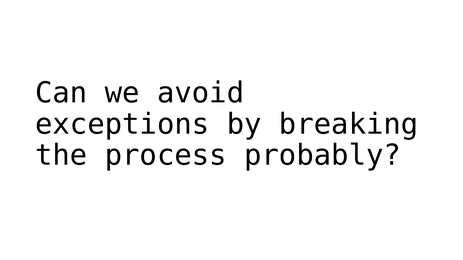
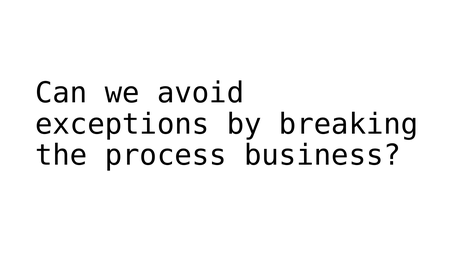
probably: probably -> business
